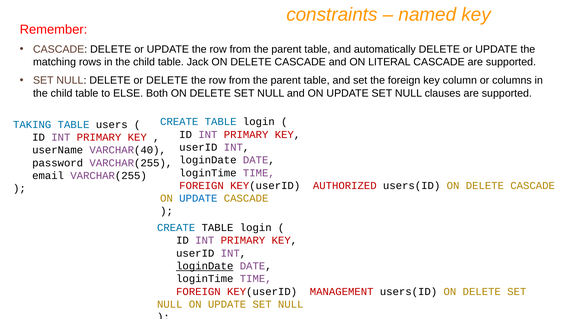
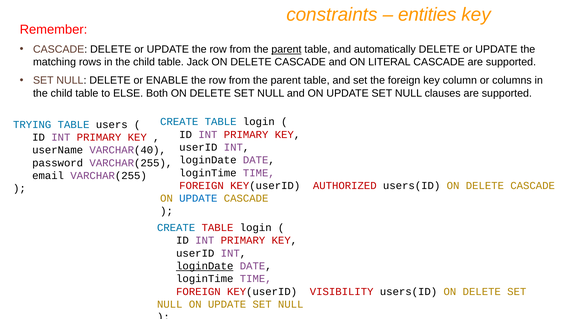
named: named -> entities
parent at (286, 49) underline: none -> present
or DELETE: DELETE -> ENABLE
TAKING: TAKING -> TRYING
TABLE at (218, 227) colour: black -> red
MANAGEMENT: MANAGEMENT -> VISIBILITY
